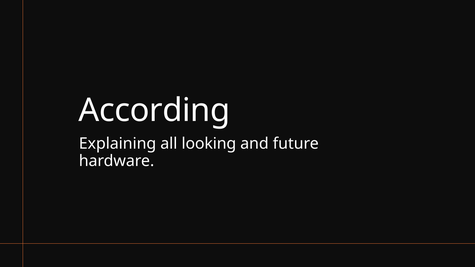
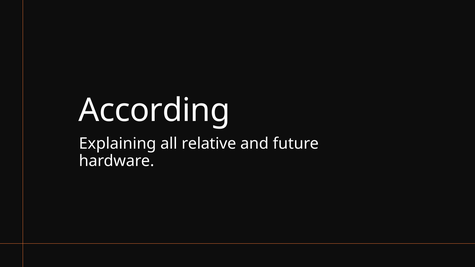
looking: looking -> relative
